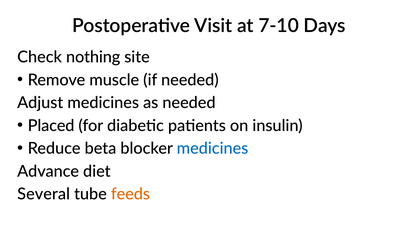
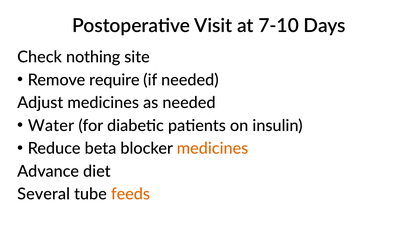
muscle: muscle -> require
Placed: Placed -> Water
medicines at (213, 148) colour: blue -> orange
